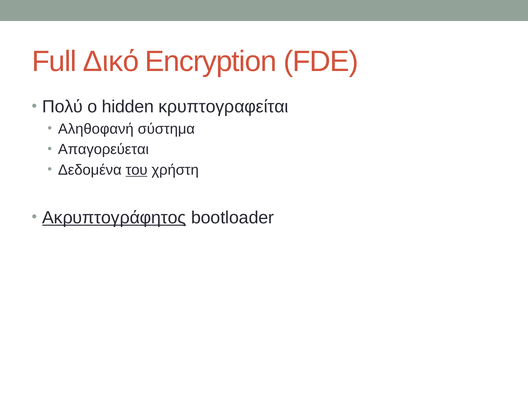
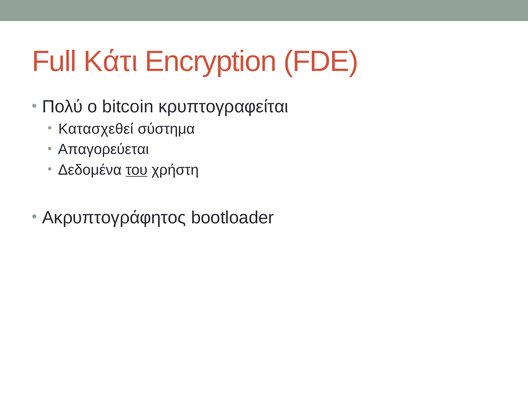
Δικό: Δικό -> Κάτι
hidden: hidden -> bitcoin
Αληθοφανή: Αληθοφανή -> Κατασχεθεί
Ακρυπτογράφητος underline: present -> none
